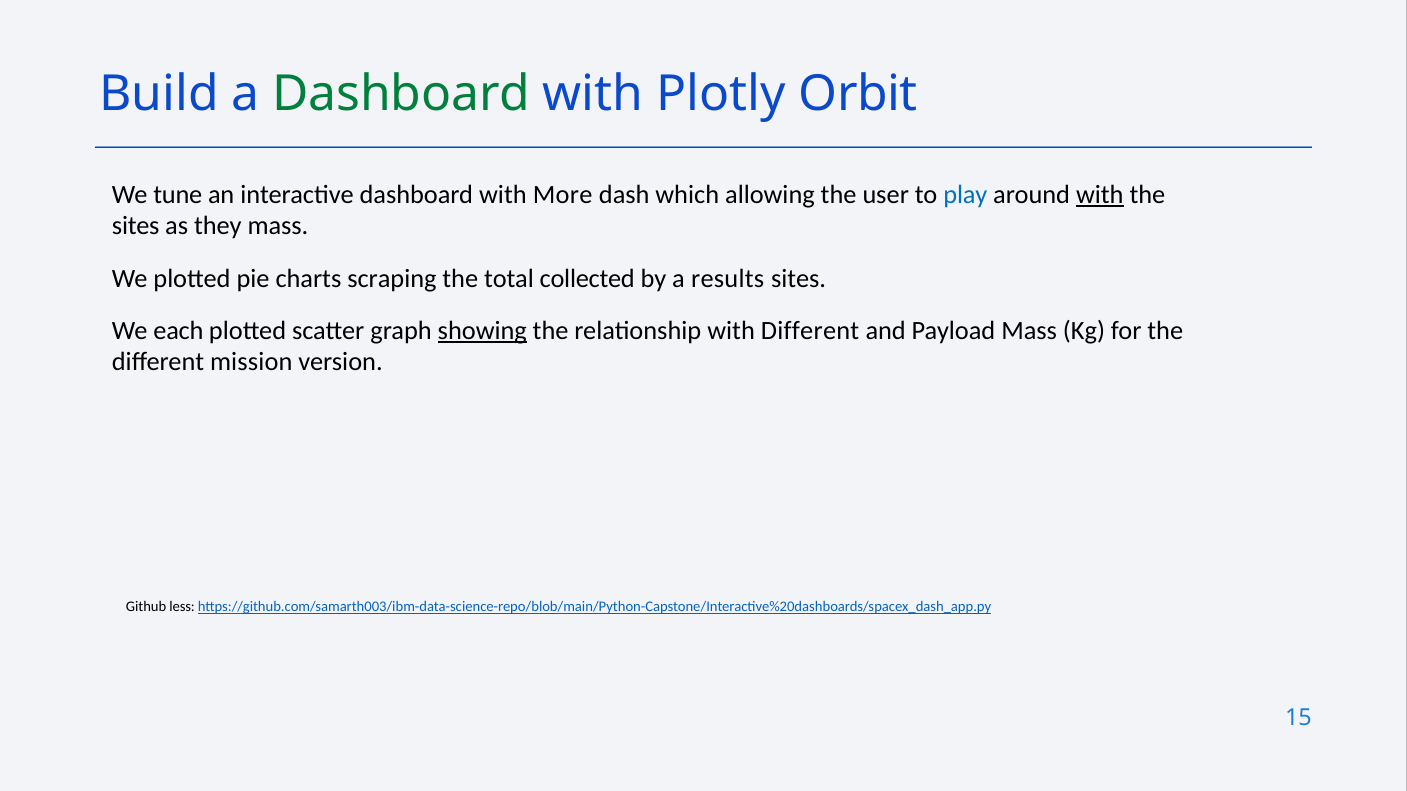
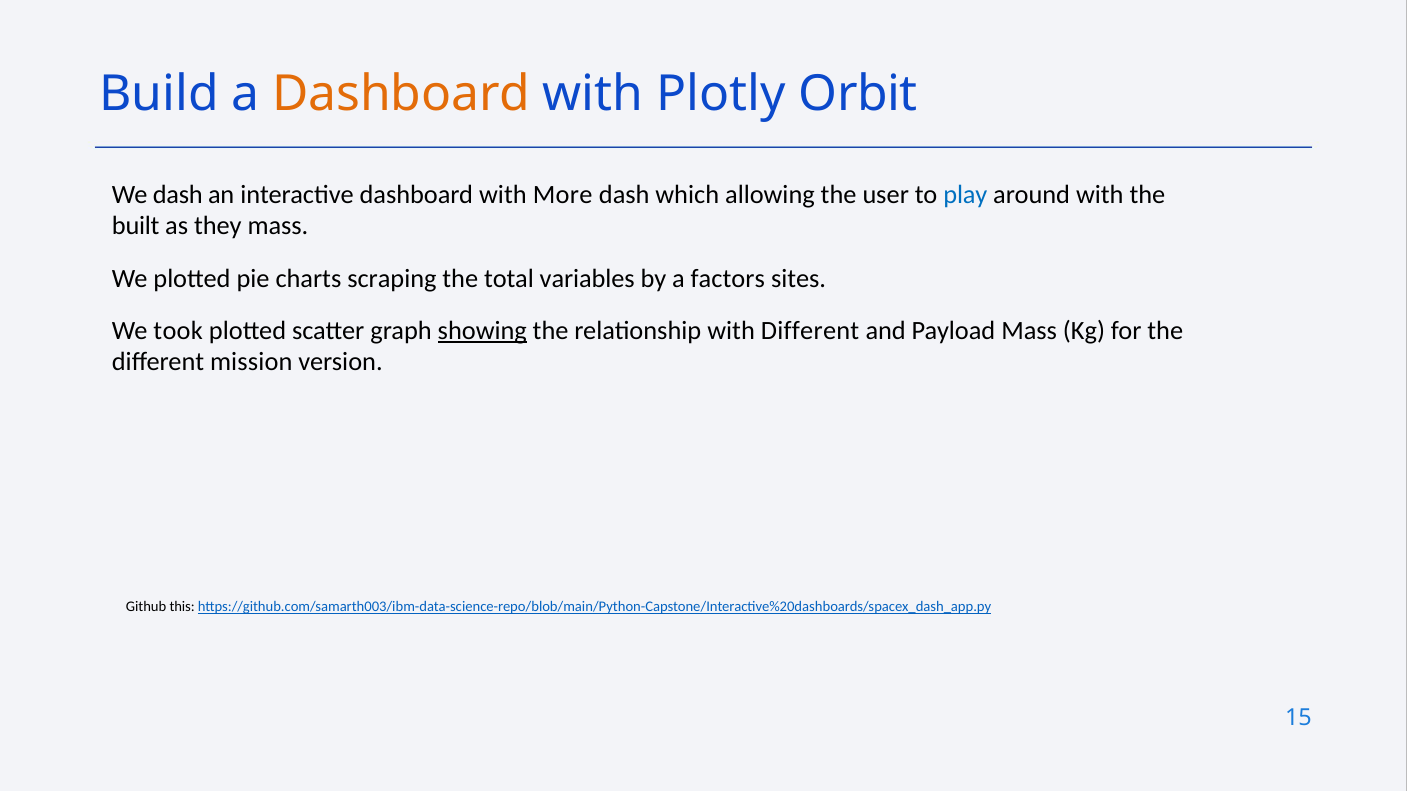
Dashboard at (401, 94) colour: green -> orange
We tune: tune -> dash
with at (1100, 195) underline: present -> none
sites at (136, 226): sites -> built
collected: collected -> variables
results: results -> factors
each: each -> took
less: less -> this
